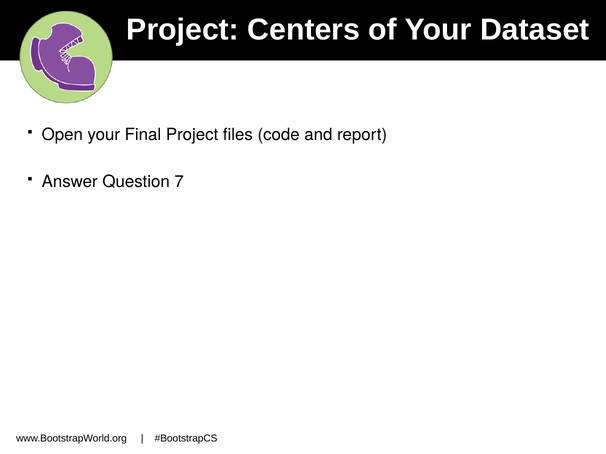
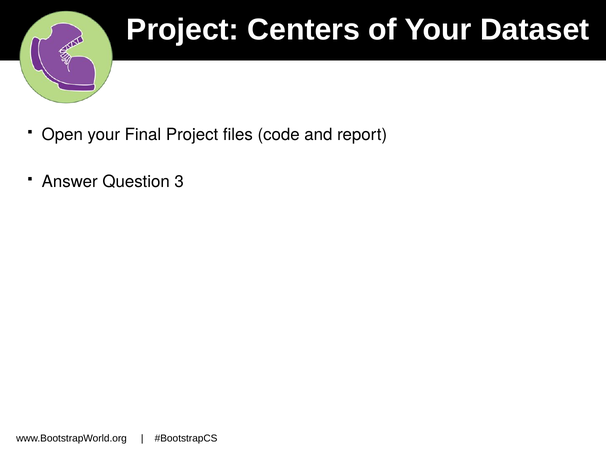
7: 7 -> 3
